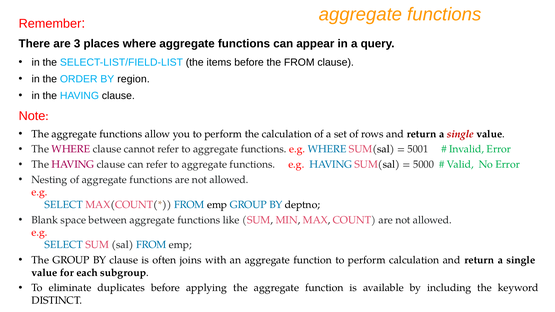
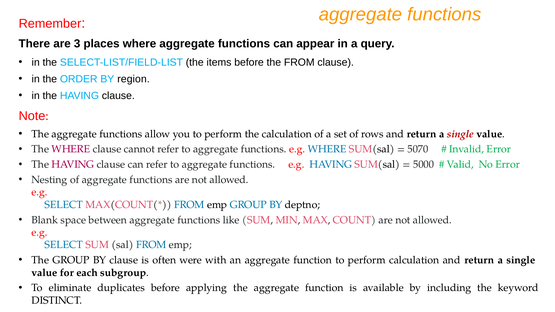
5001: 5001 -> 5070
joins: joins -> were
